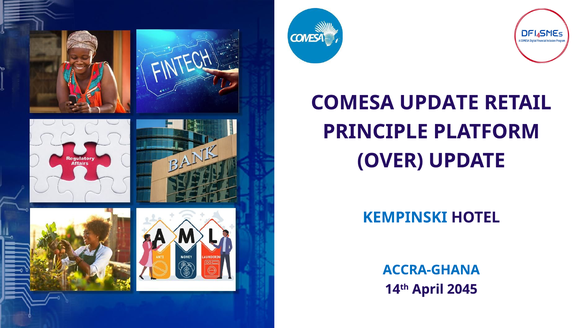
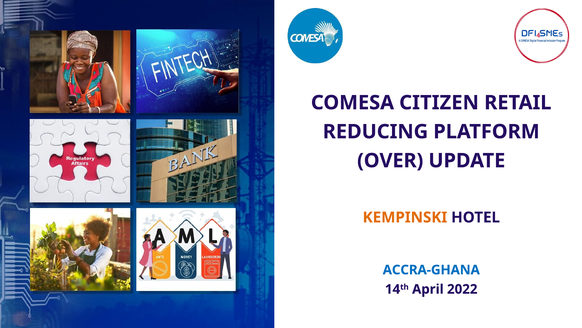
COMESA UPDATE: UPDATE -> CITIZEN
PRINCIPLE: PRINCIPLE -> REDUCING
KEMPINSKI colour: blue -> orange
2045: 2045 -> 2022
